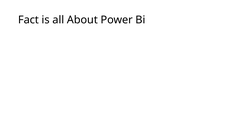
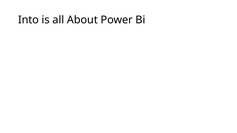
Fact: Fact -> Into
